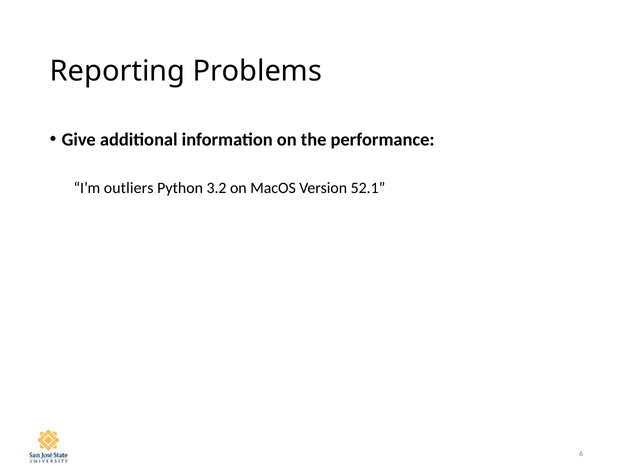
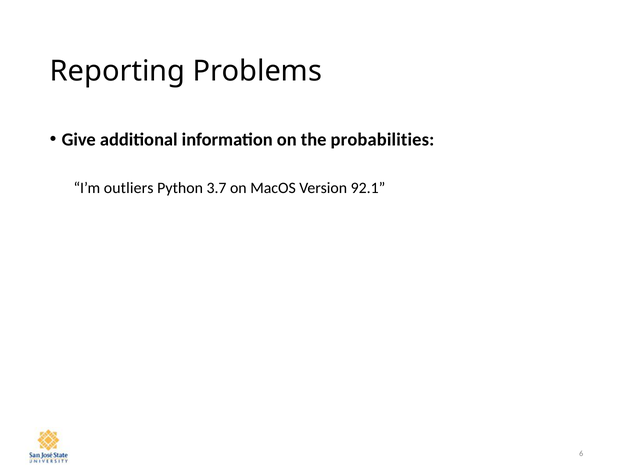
performance: performance -> probabilities
3.2: 3.2 -> 3.7
52.1: 52.1 -> 92.1
